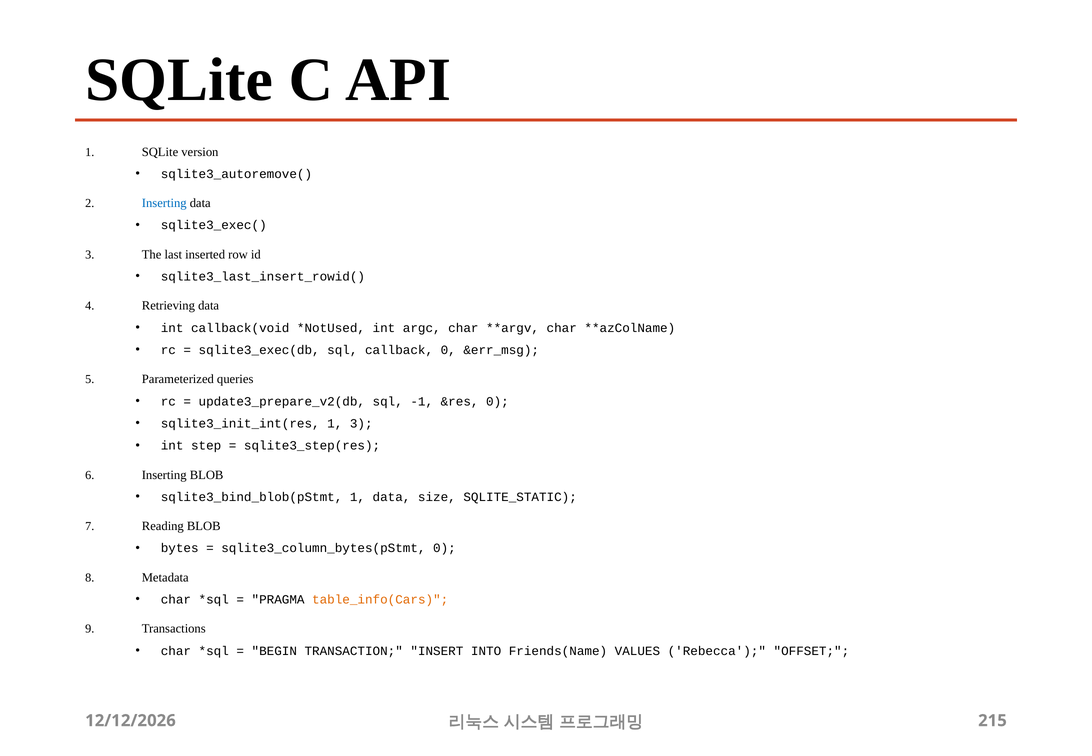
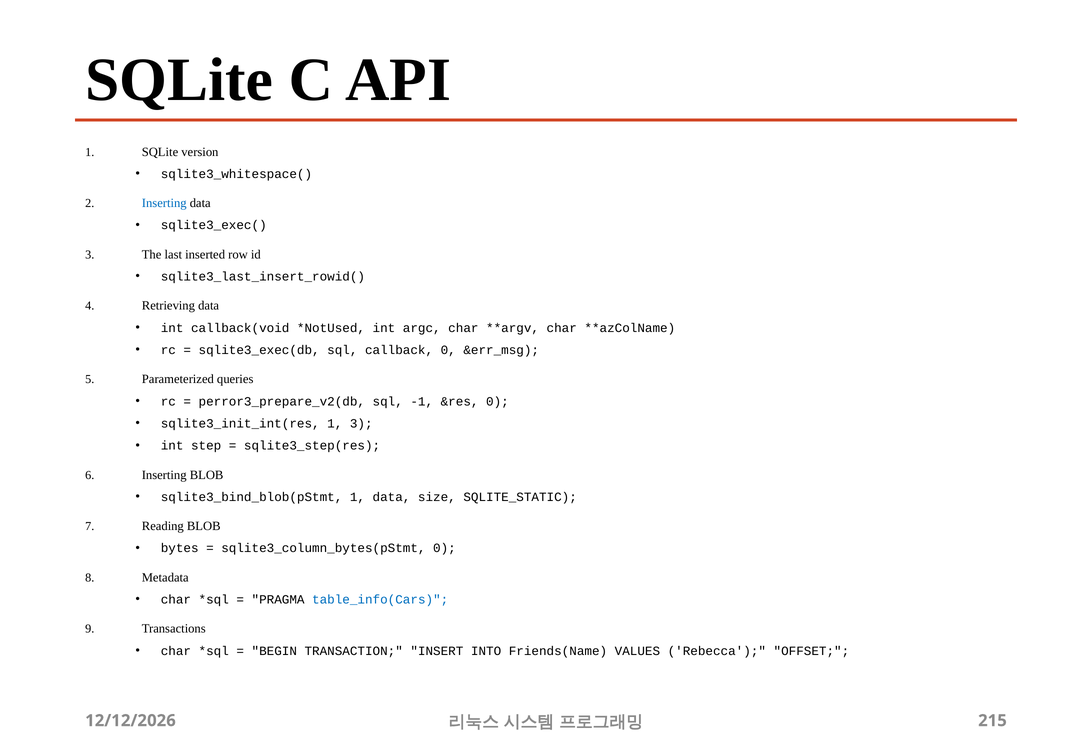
sqlite3_autoremove(: sqlite3_autoremove( -> sqlite3_whitespace(
update3_prepare_v2(db: update3_prepare_v2(db -> perror3_prepare_v2(db
table_info(Cars colour: orange -> blue
